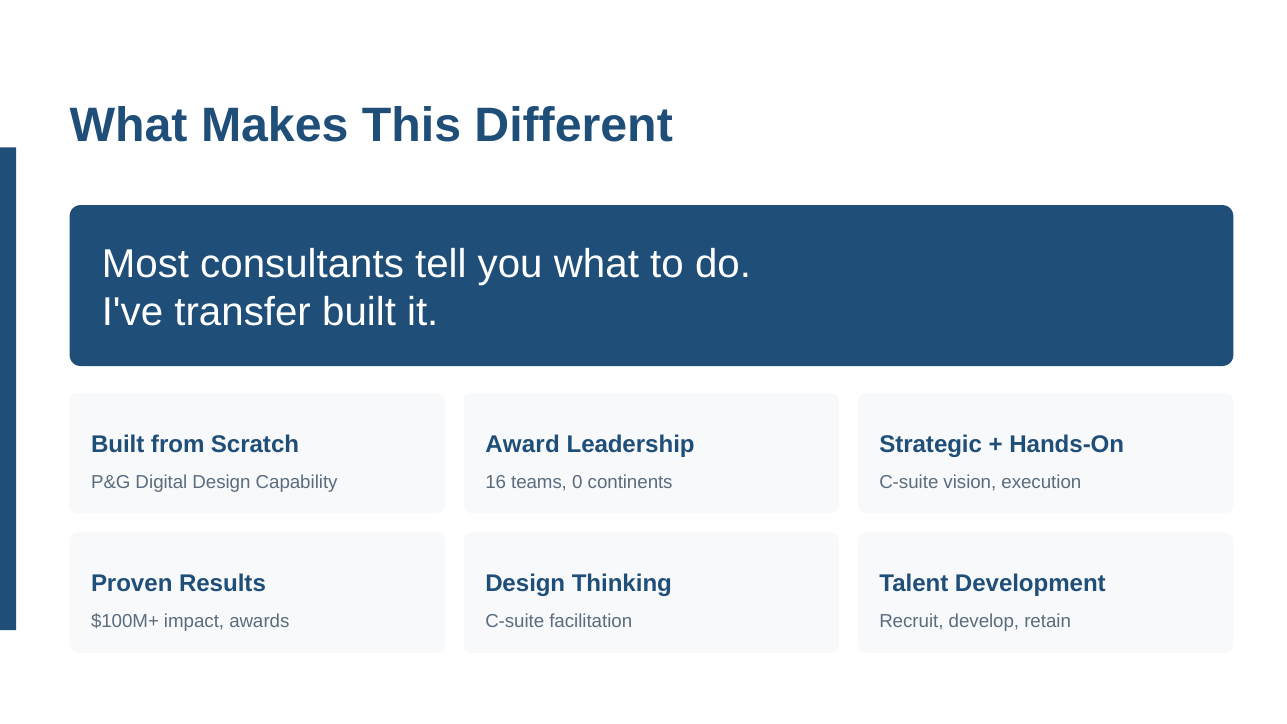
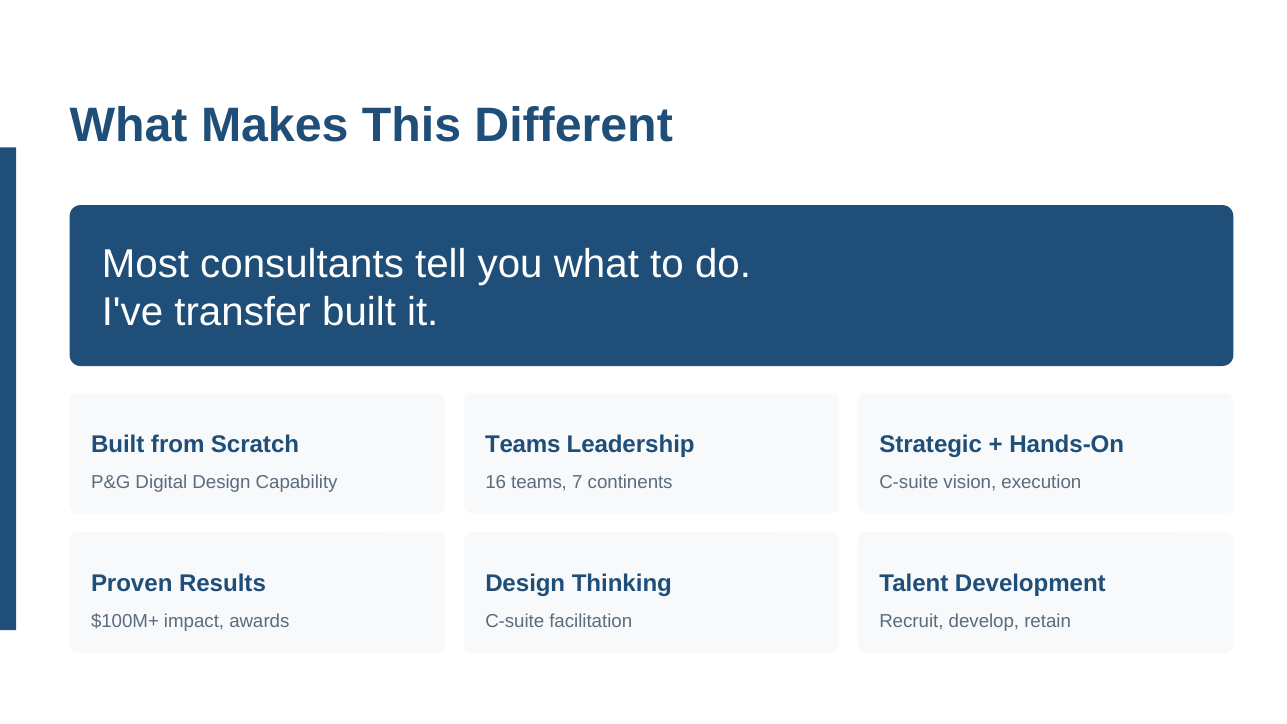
Award at (523, 444): Award -> Teams
0: 0 -> 7
